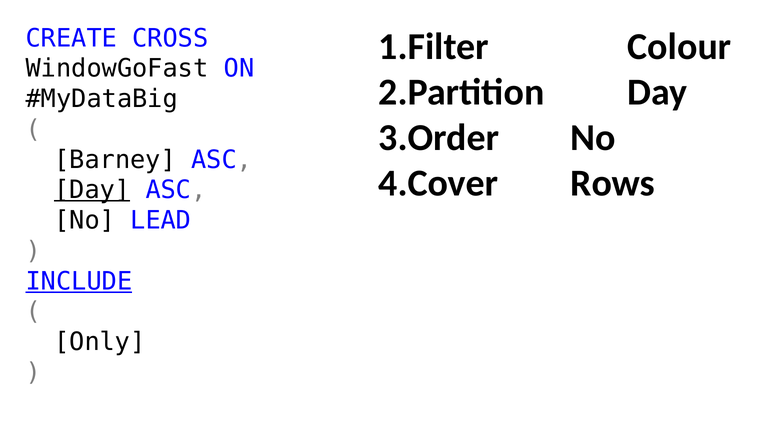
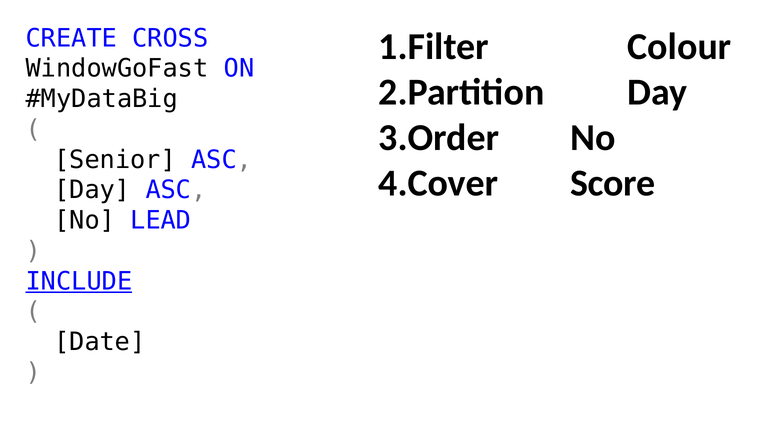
Barney: Barney -> Senior
Rows: Rows -> Score
Day at (92, 190) underline: present -> none
Only: Only -> Date
